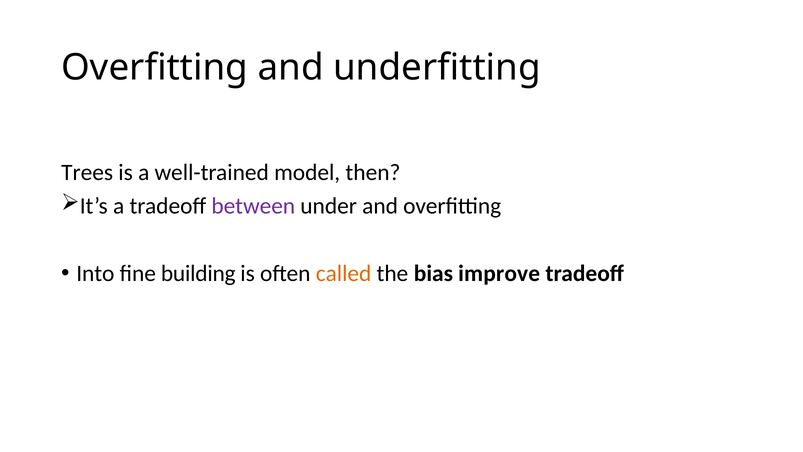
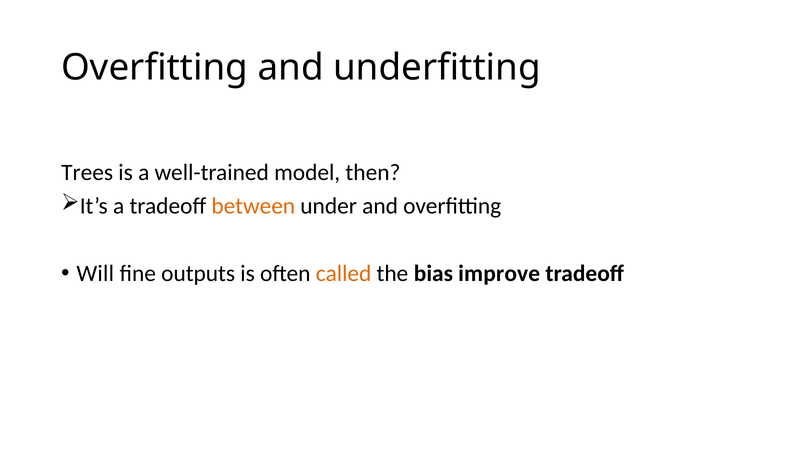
between colour: purple -> orange
Into: Into -> Will
building: building -> outputs
